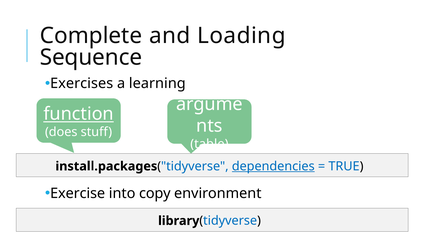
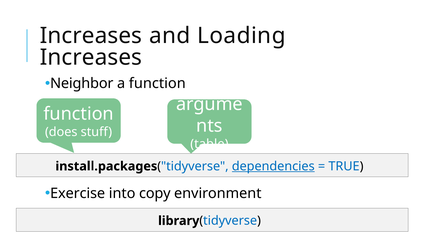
Complete at (91, 36): Complete -> Increases
Sequence at (91, 57): Sequence -> Increases
Exercises: Exercises -> Neighbor
a learning: learning -> function
function at (79, 114) underline: present -> none
